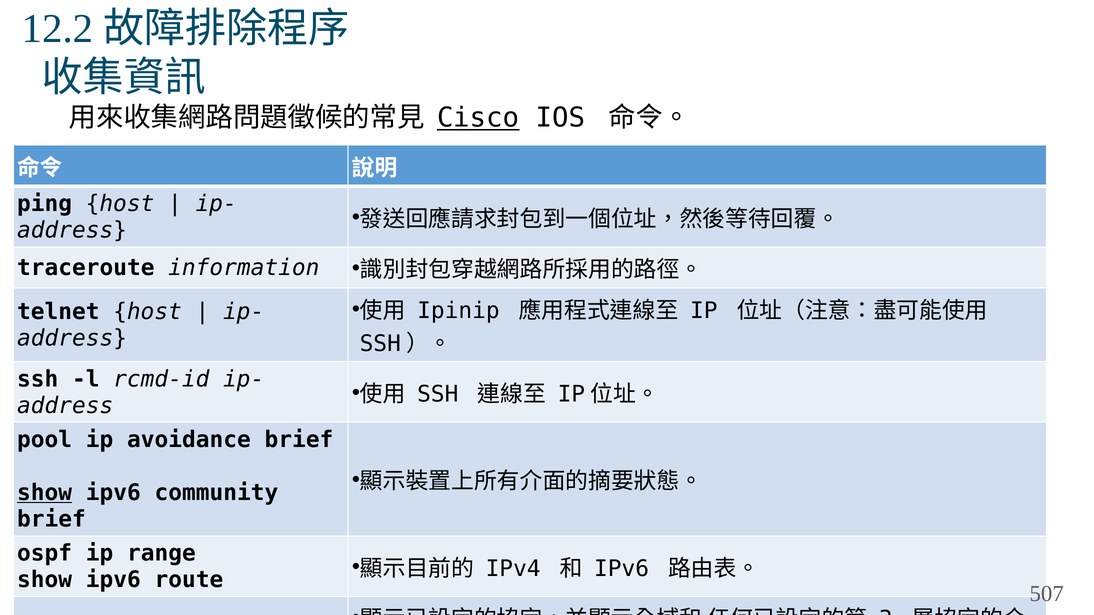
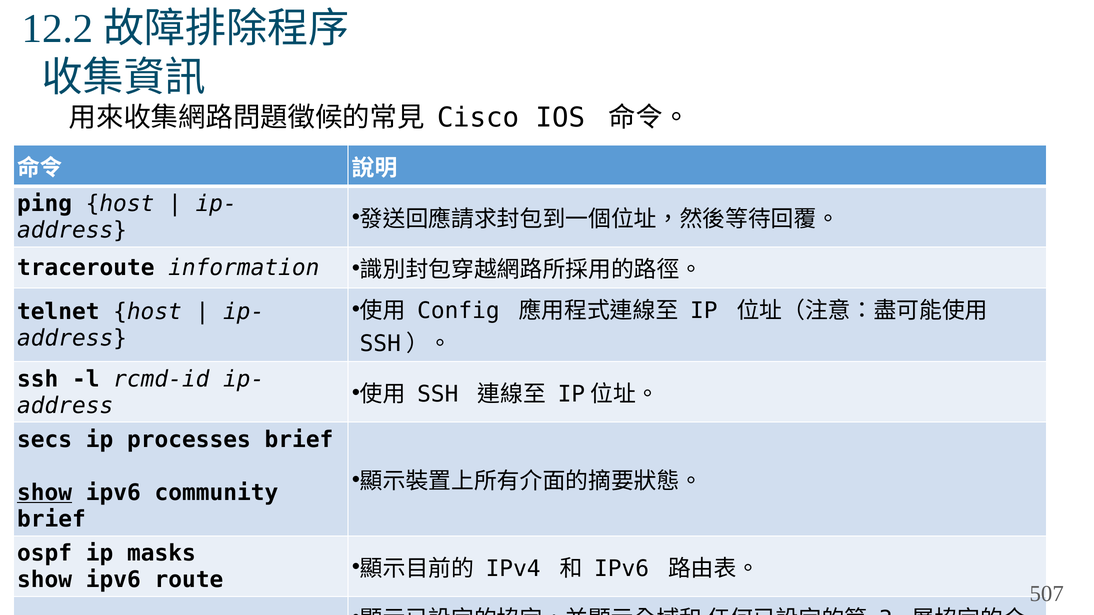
Cisco underline: present -> none
Ipinip: Ipinip -> Config
pool: pool -> secs
avoidance: avoidance -> processes
range: range -> masks
